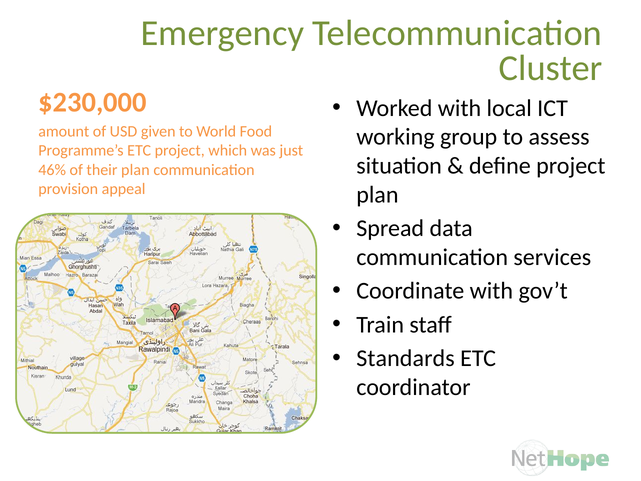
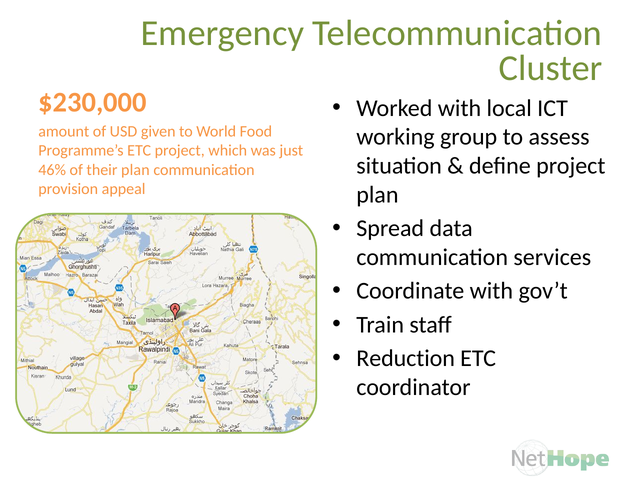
Standards: Standards -> Reduction
